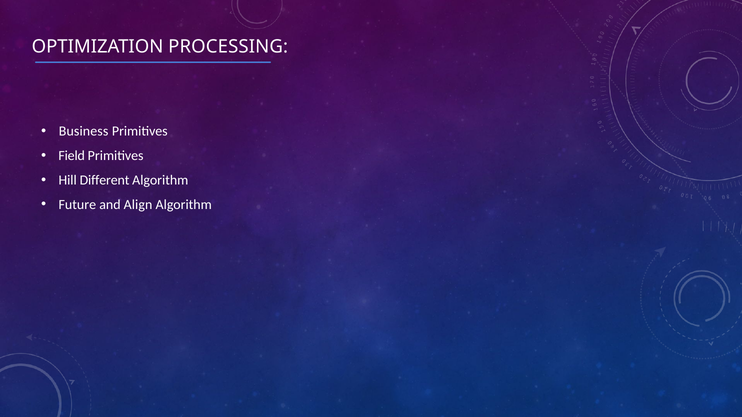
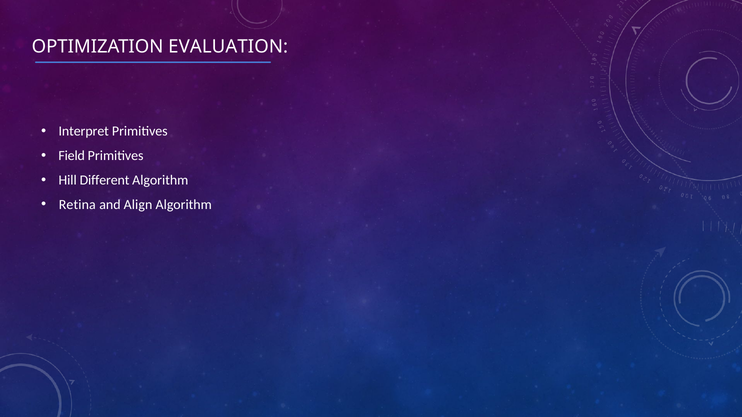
PROCESSING: PROCESSING -> EVALUATION
Business: Business -> Interpret
Future: Future -> Retina
